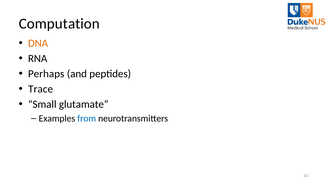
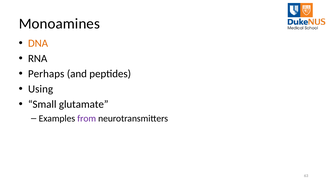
Computation: Computation -> Monoamines
Trace: Trace -> Using
from colour: blue -> purple
